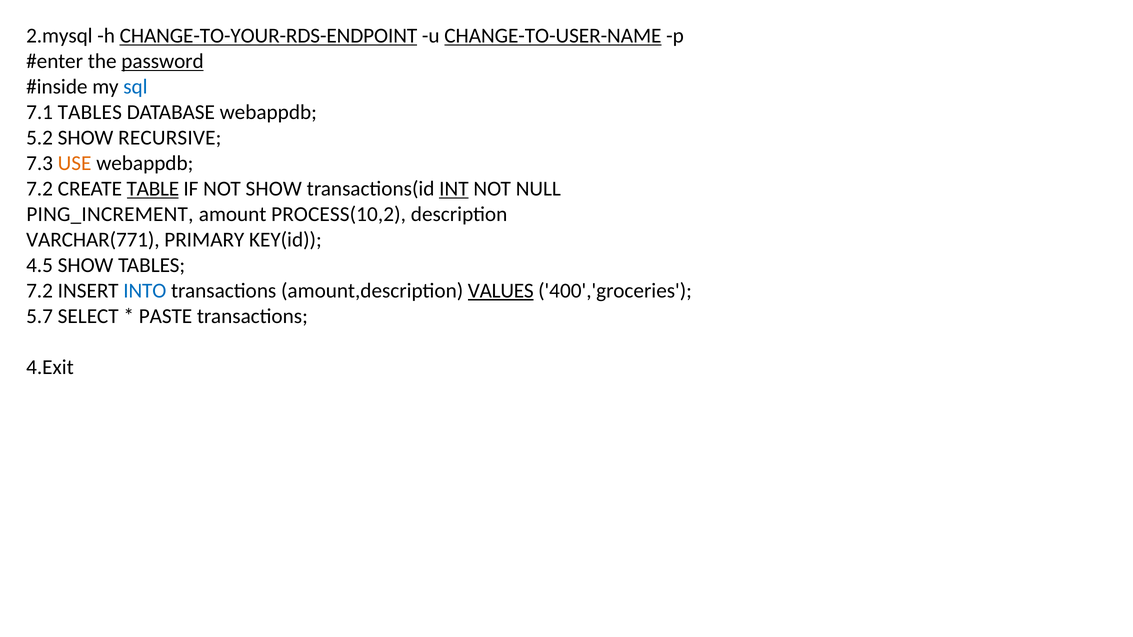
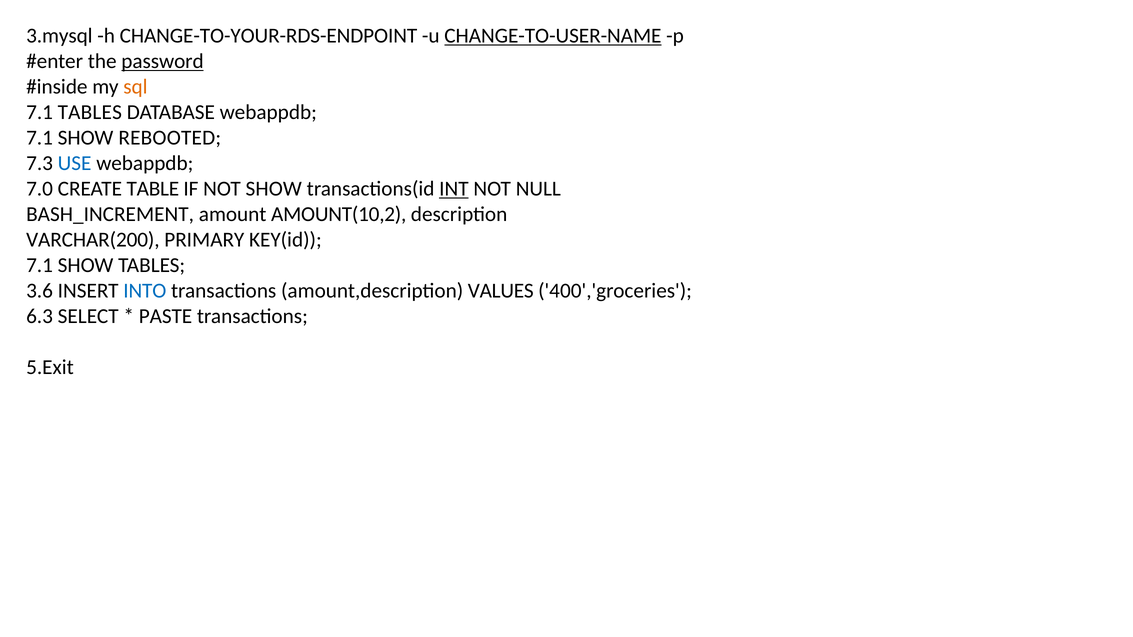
2.mysql: 2.mysql -> 3.mysql
CHANGE-TO-YOUR-RDS-ENDPOINT underline: present -> none
sql colour: blue -> orange
5.2 at (40, 138): 5.2 -> 7.1
RECURSIVE: RECURSIVE -> REBOOTED
USE colour: orange -> blue
7.2 at (40, 189): 7.2 -> 7.0
TABLE underline: present -> none
PING_INCREMENT: PING_INCREMENT -> BASH_INCREMENT
PROCESS(10,2: PROCESS(10,2 -> AMOUNT(10,2
VARCHAR(771: VARCHAR(771 -> VARCHAR(200
4.5 at (40, 265): 4.5 -> 7.1
7.2 at (40, 291): 7.2 -> 3.6
VALUES underline: present -> none
5.7: 5.7 -> 6.3
4.Exit: 4.Exit -> 5.Exit
